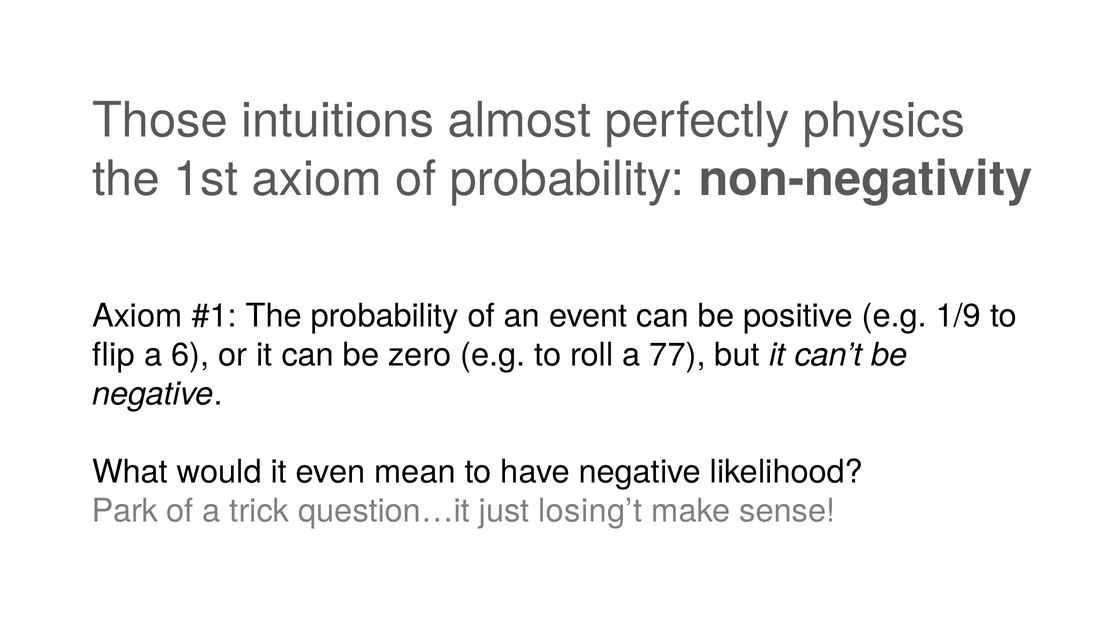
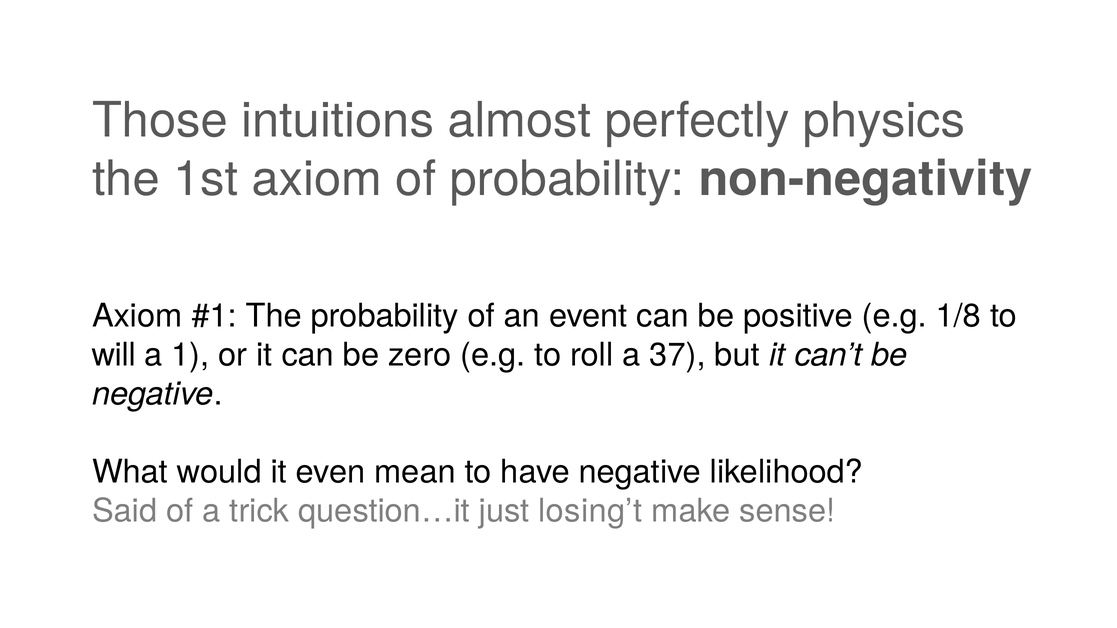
1/9: 1/9 -> 1/8
flip: flip -> will
6: 6 -> 1
77: 77 -> 37
Park: Park -> Said
